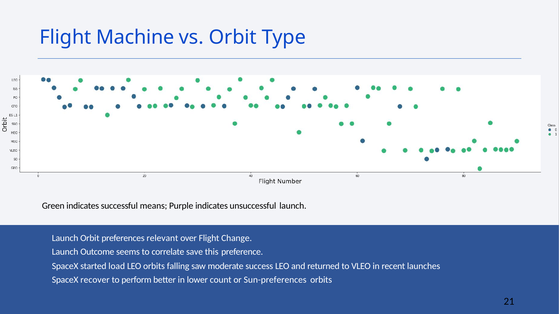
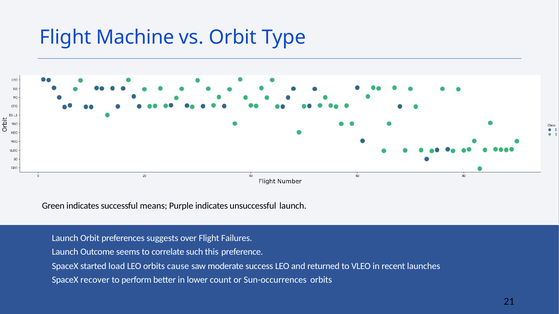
relevant: relevant -> suggests
Change: Change -> Failures
save: save -> such
falling: falling -> cause
Sun-preferences: Sun-preferences -> Sun-occurrences
